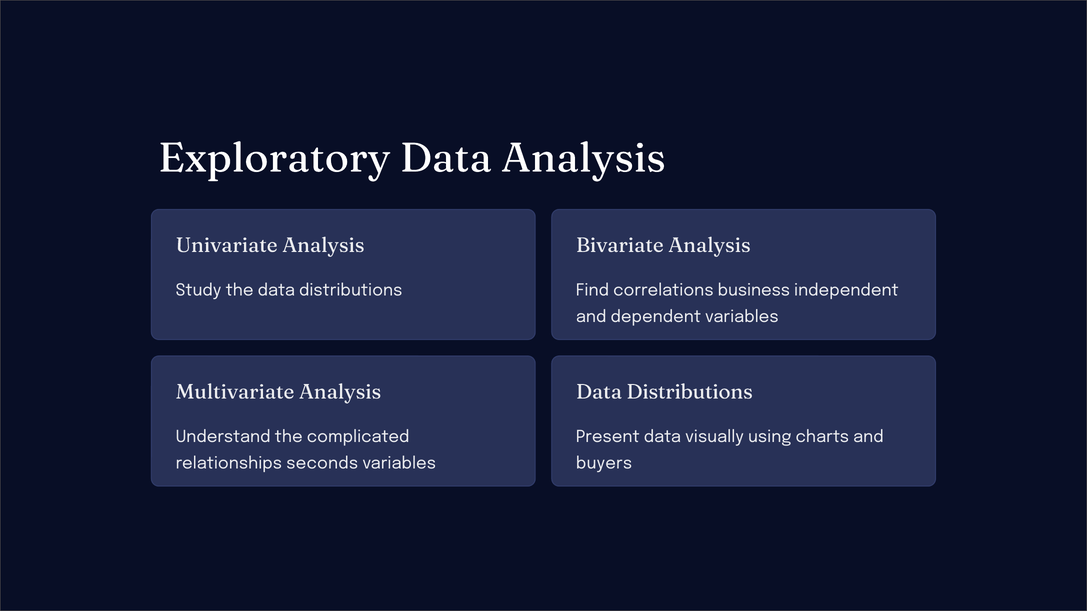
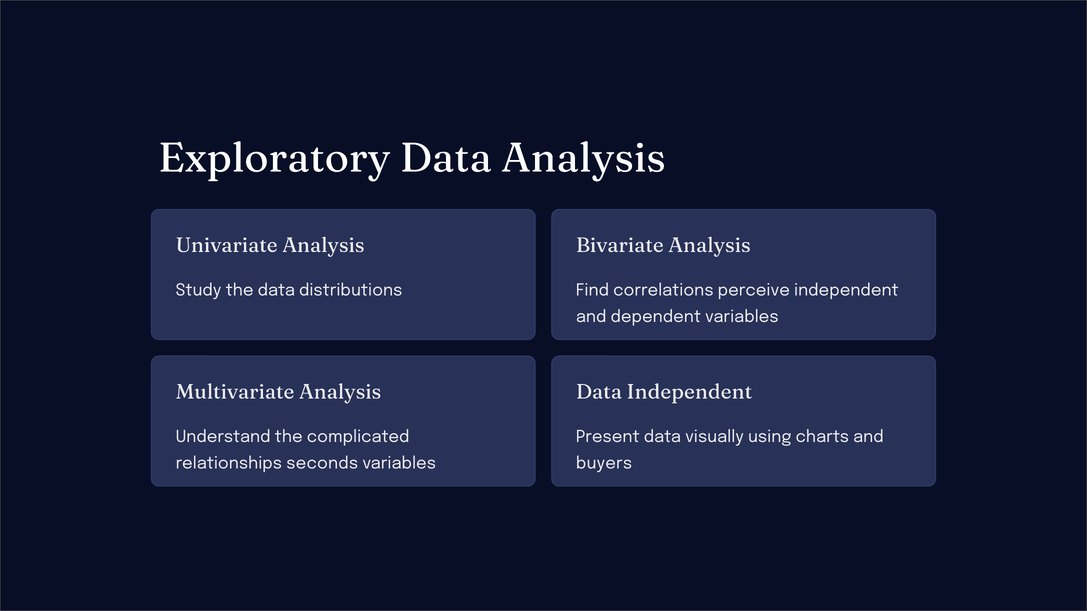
business: business -> perceive
Distributions at (690, 392): Distributions -> Independent
